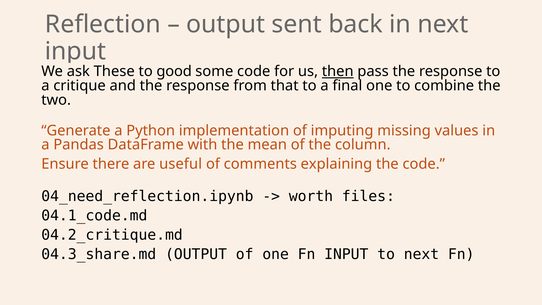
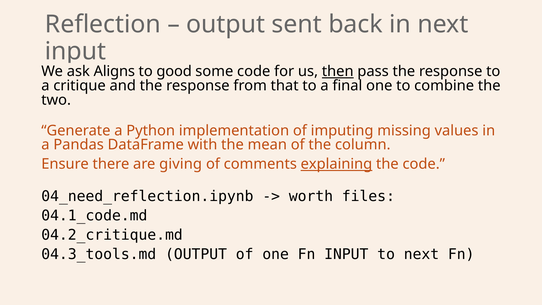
These: These -> Aligns
useful: useful -> giving
explaining underline: none -> present
04.3_share.md: 04.3_share.md -> 04.3_tools.md
